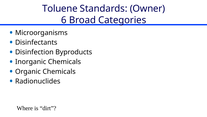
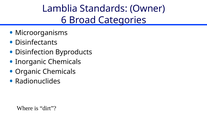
Toluene: Toluene -> Lamblia
